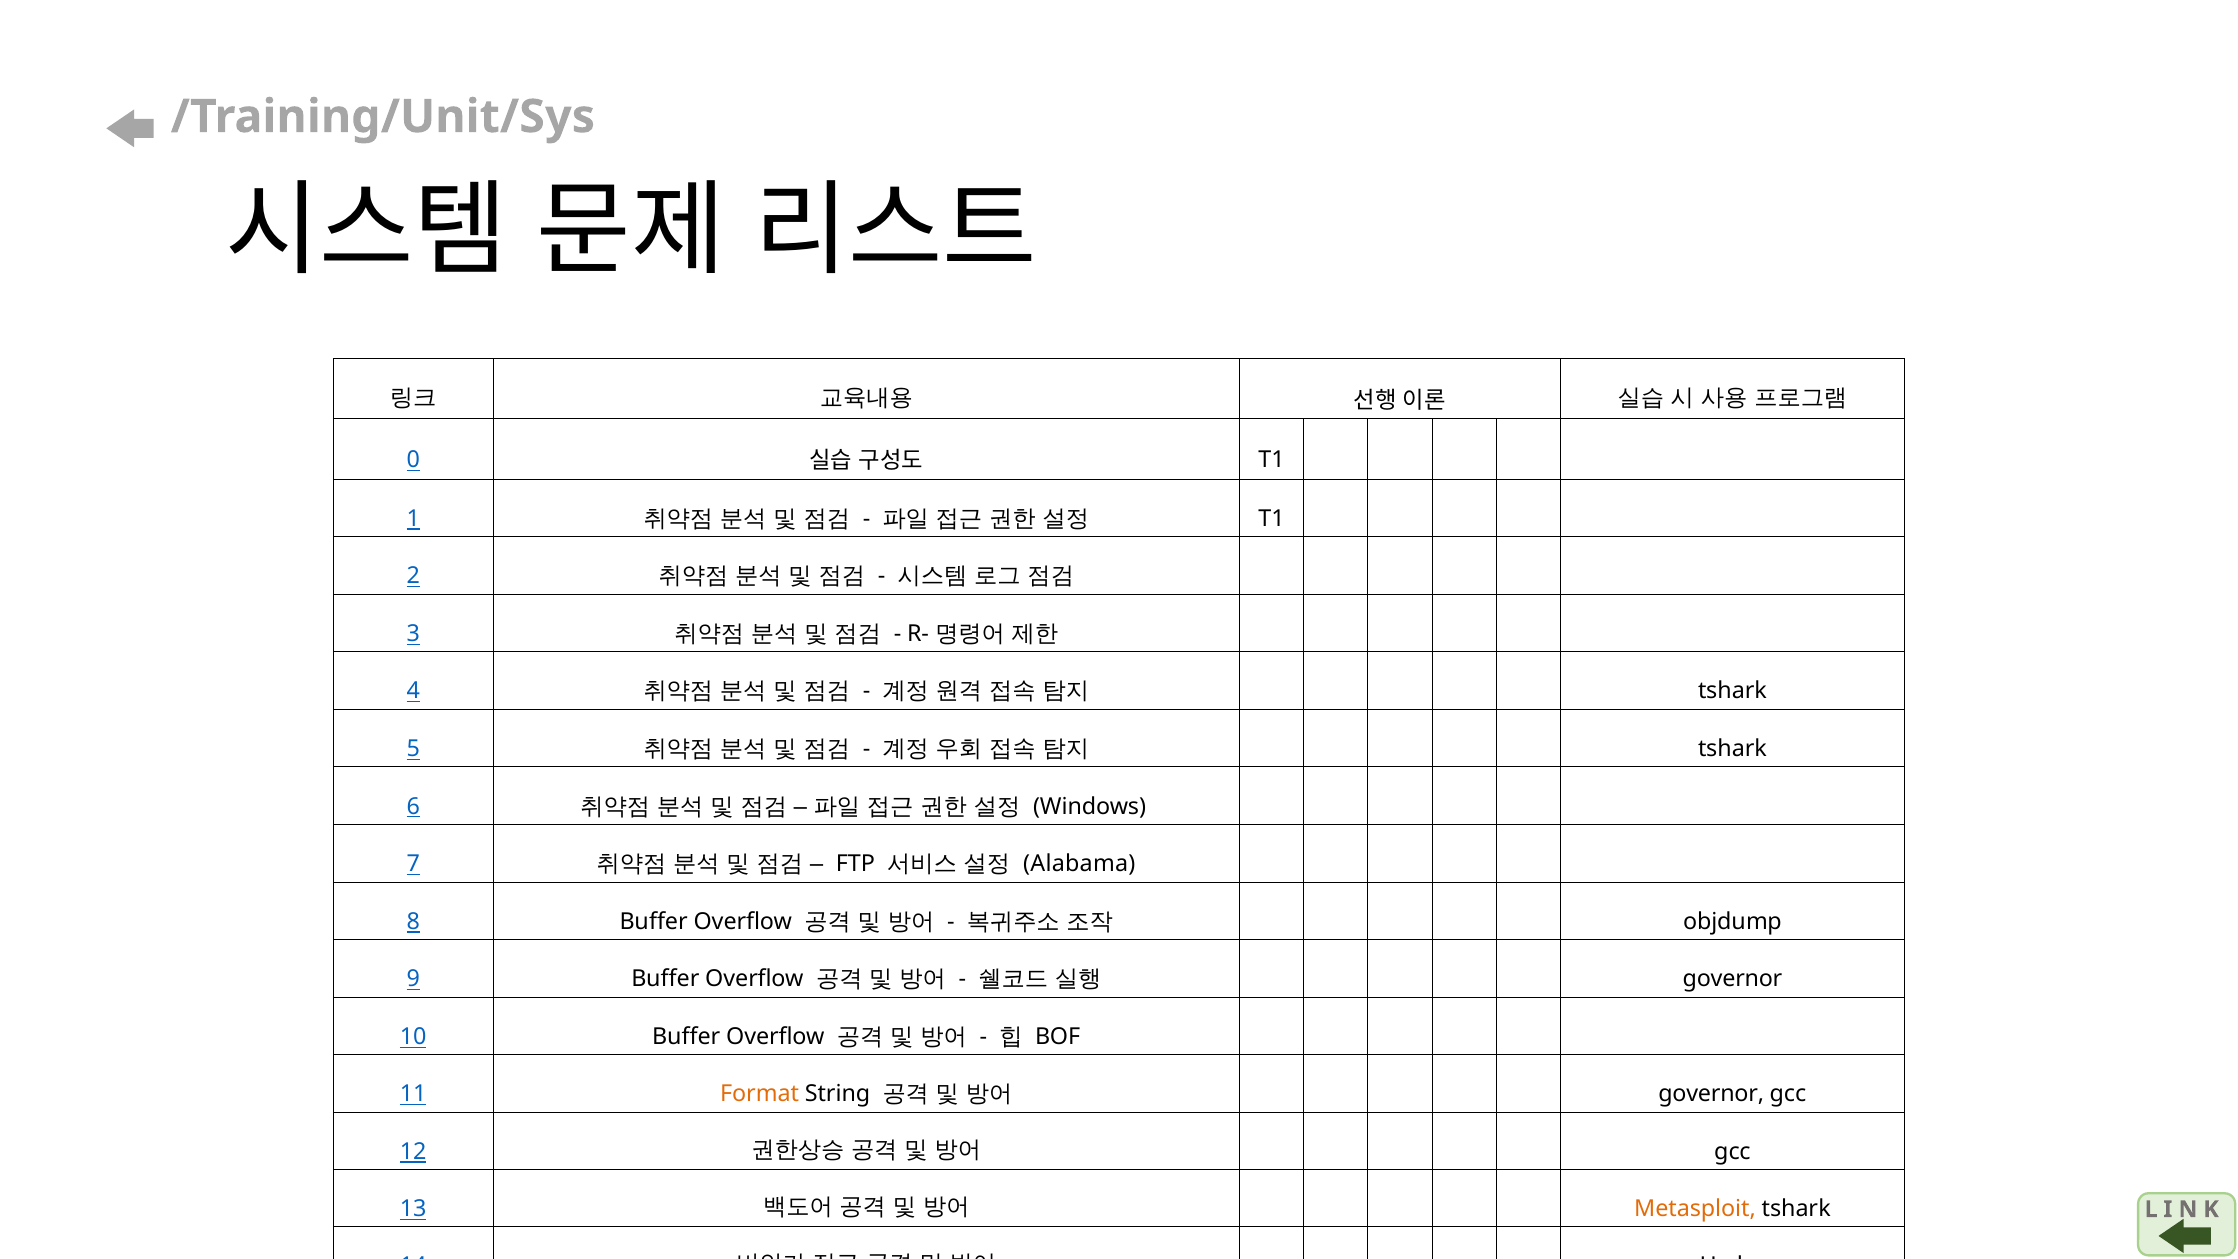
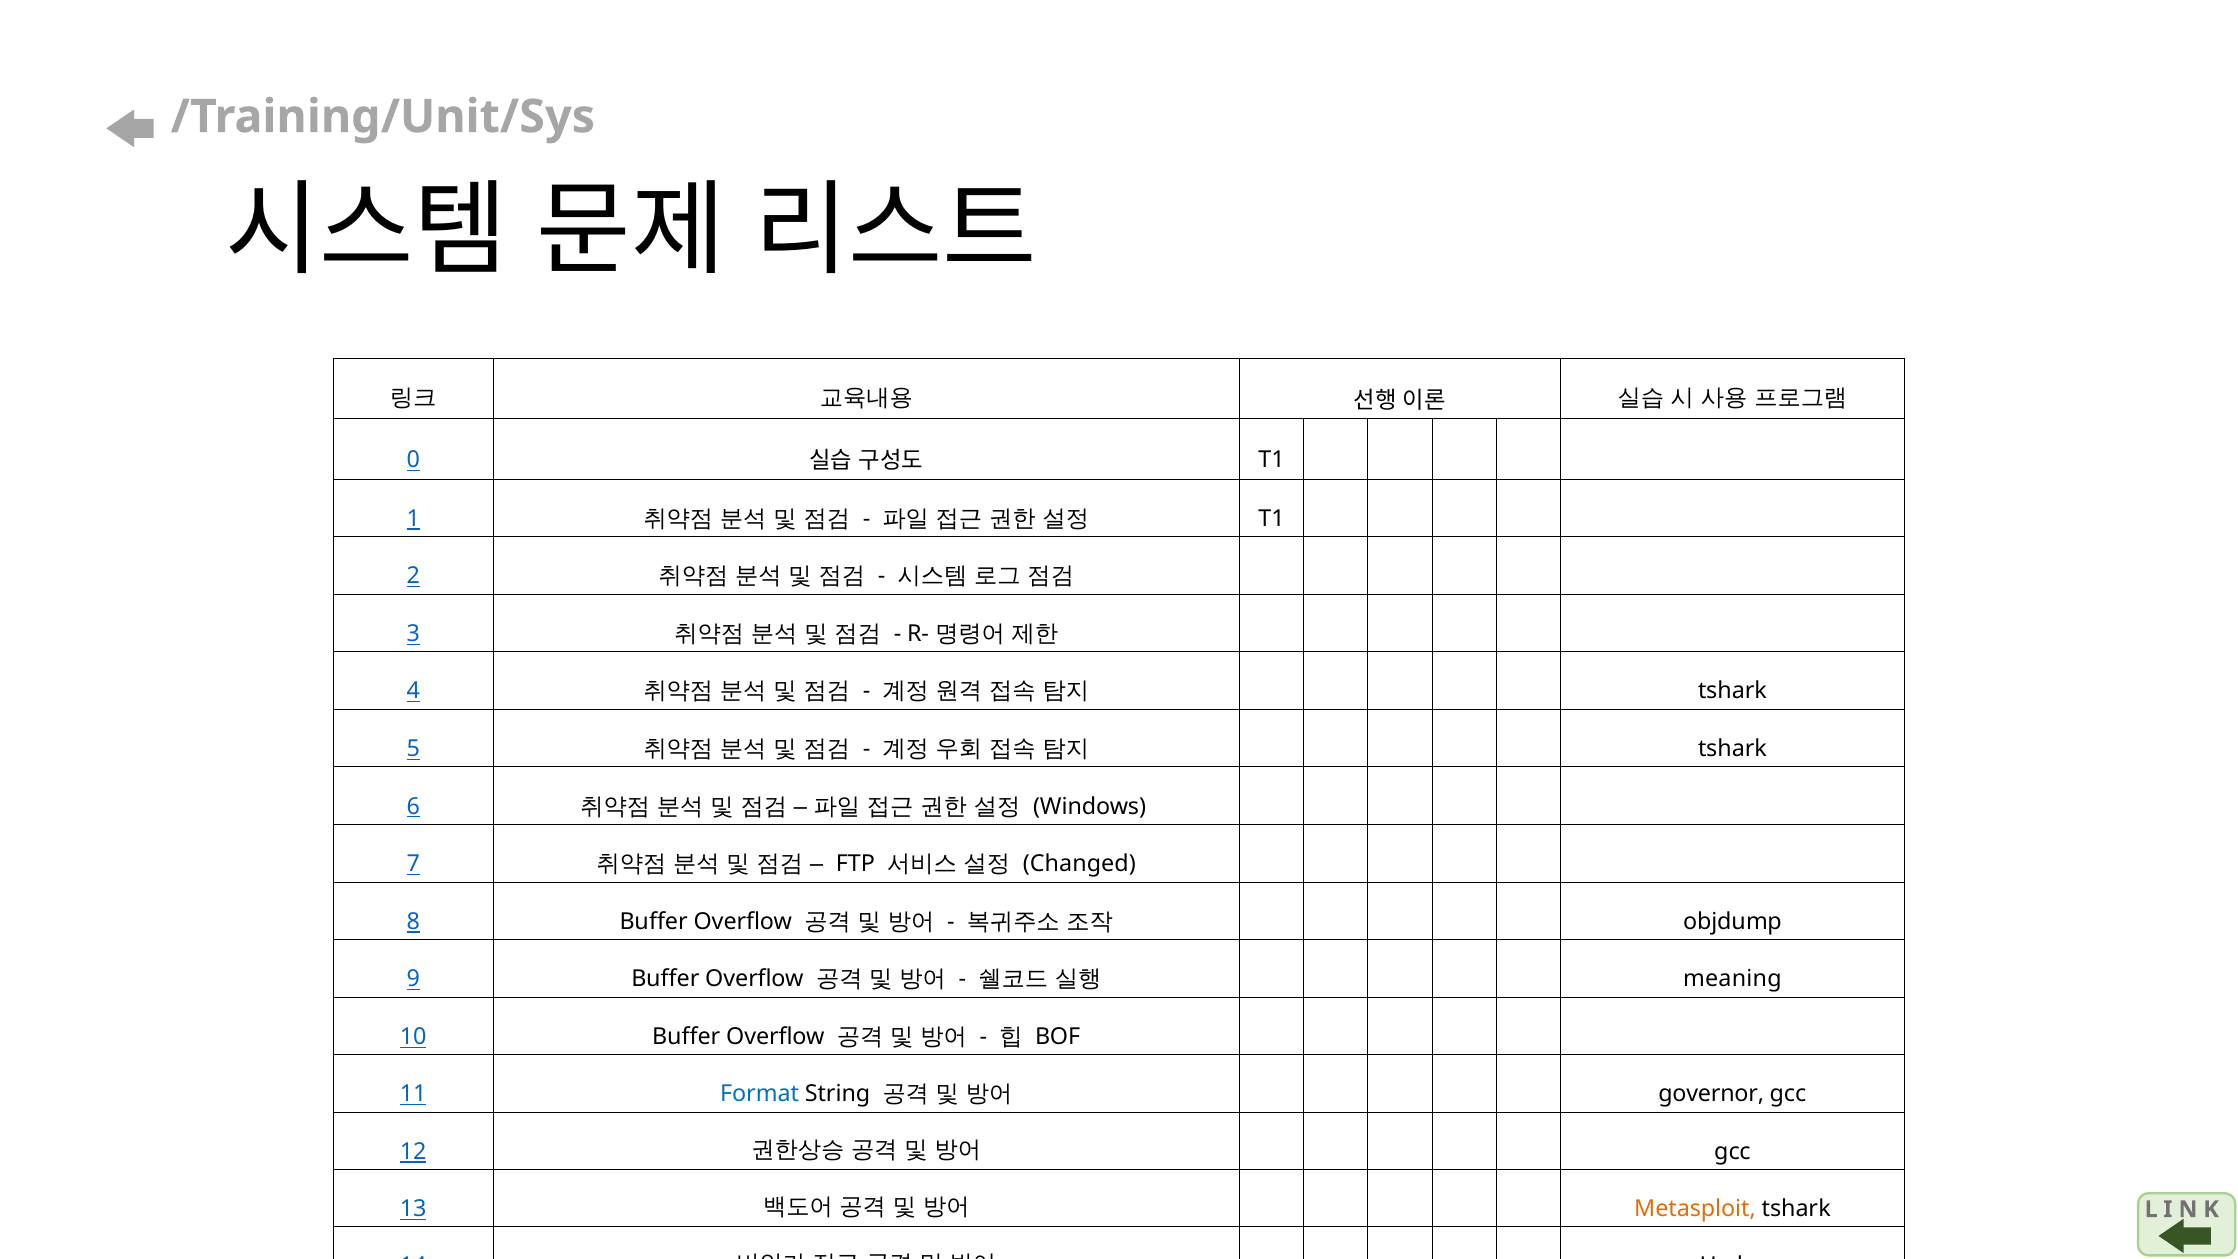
Alabama: Alabama -> Changed
governor at (1733, 979): governor -> meaning
Format colour: orange -> blue
